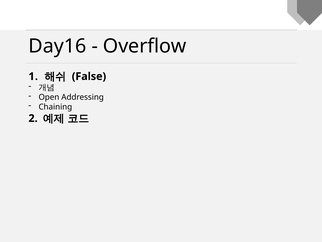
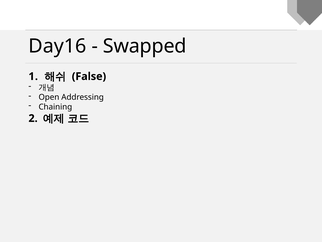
Overflow: Overflow -> Swapped
